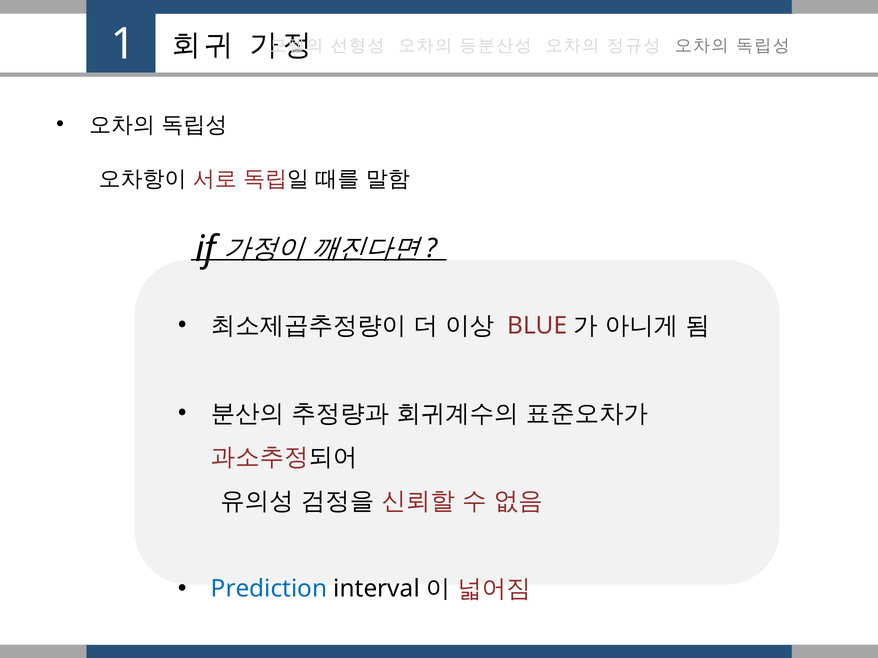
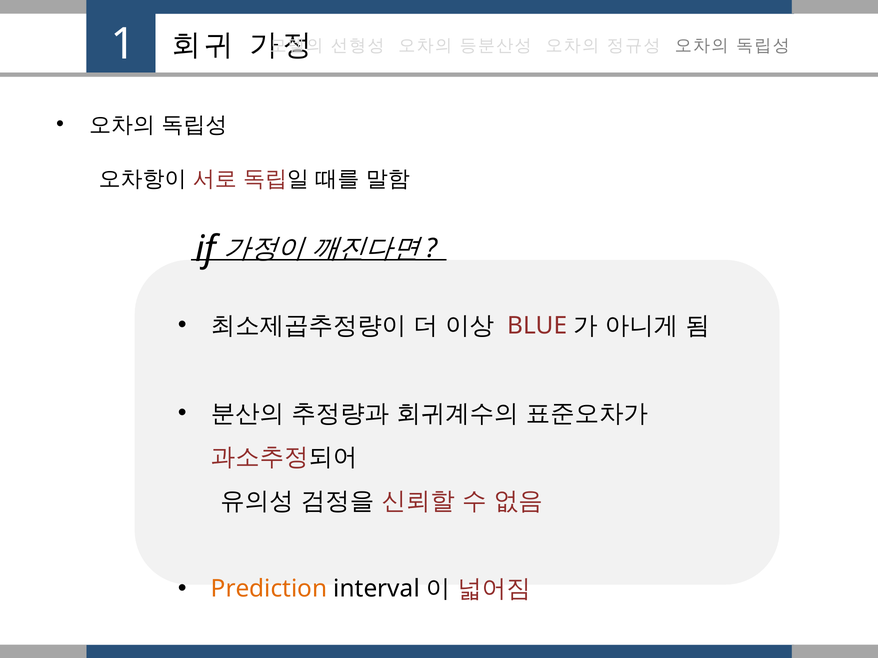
Prediction colour: blue -> orange
